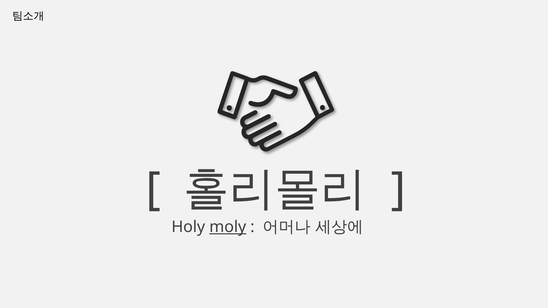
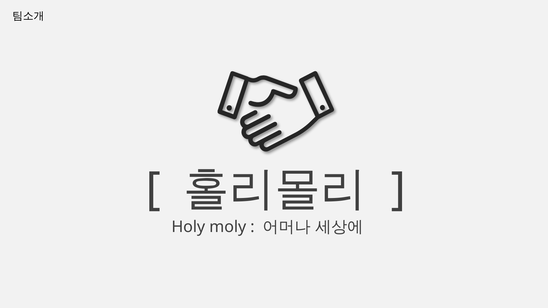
moly underline: present -> none
